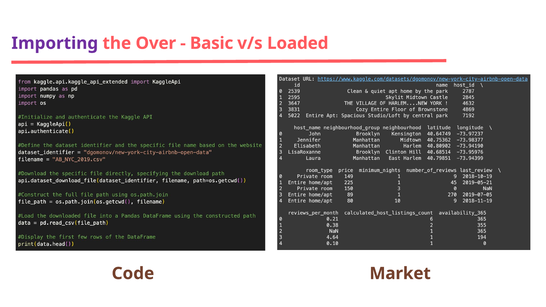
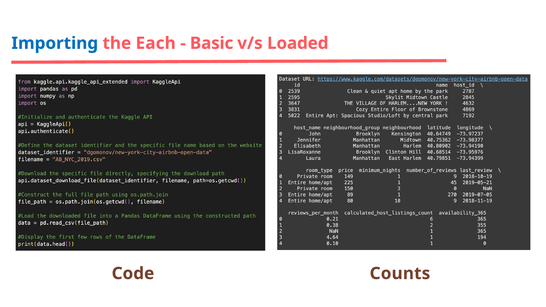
Importing colour: purple -> blue
Over: Over -> Each
Market: Market -> Counts
